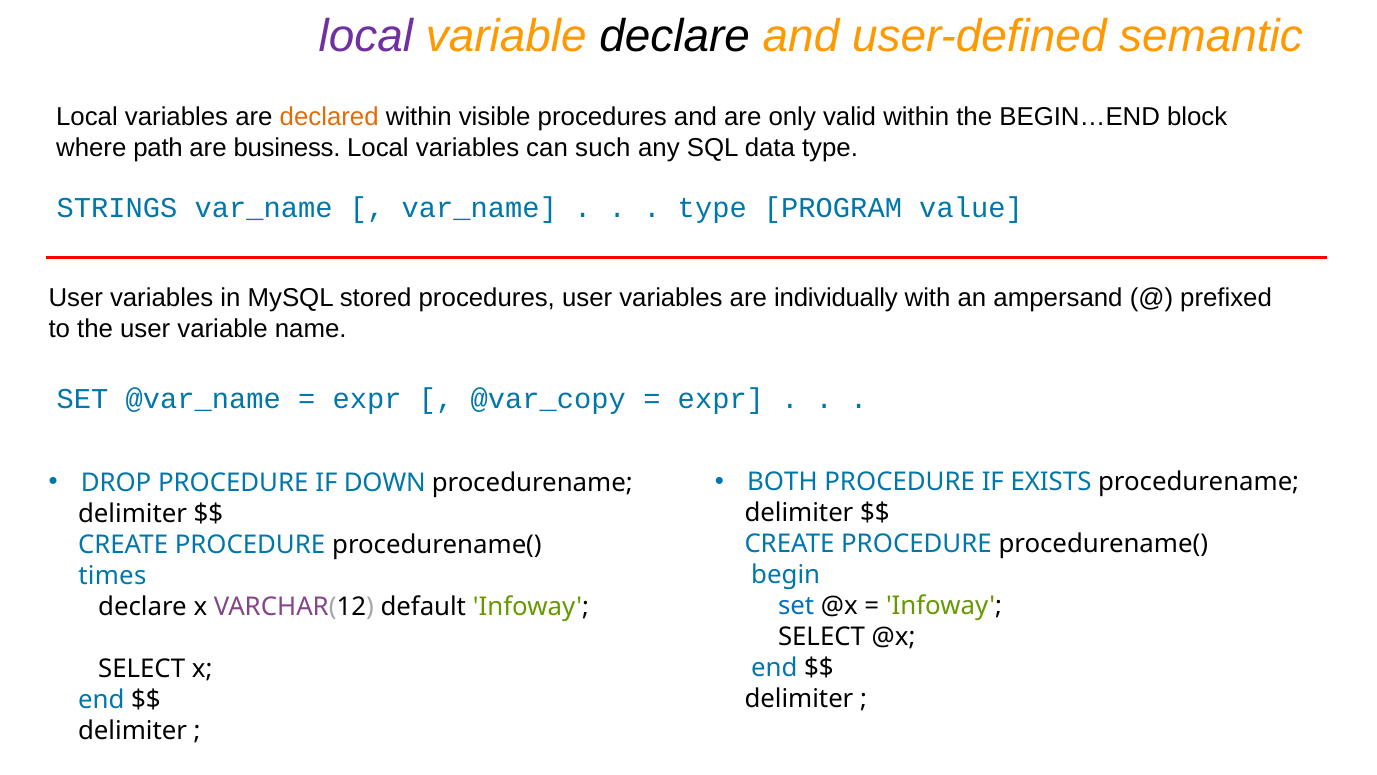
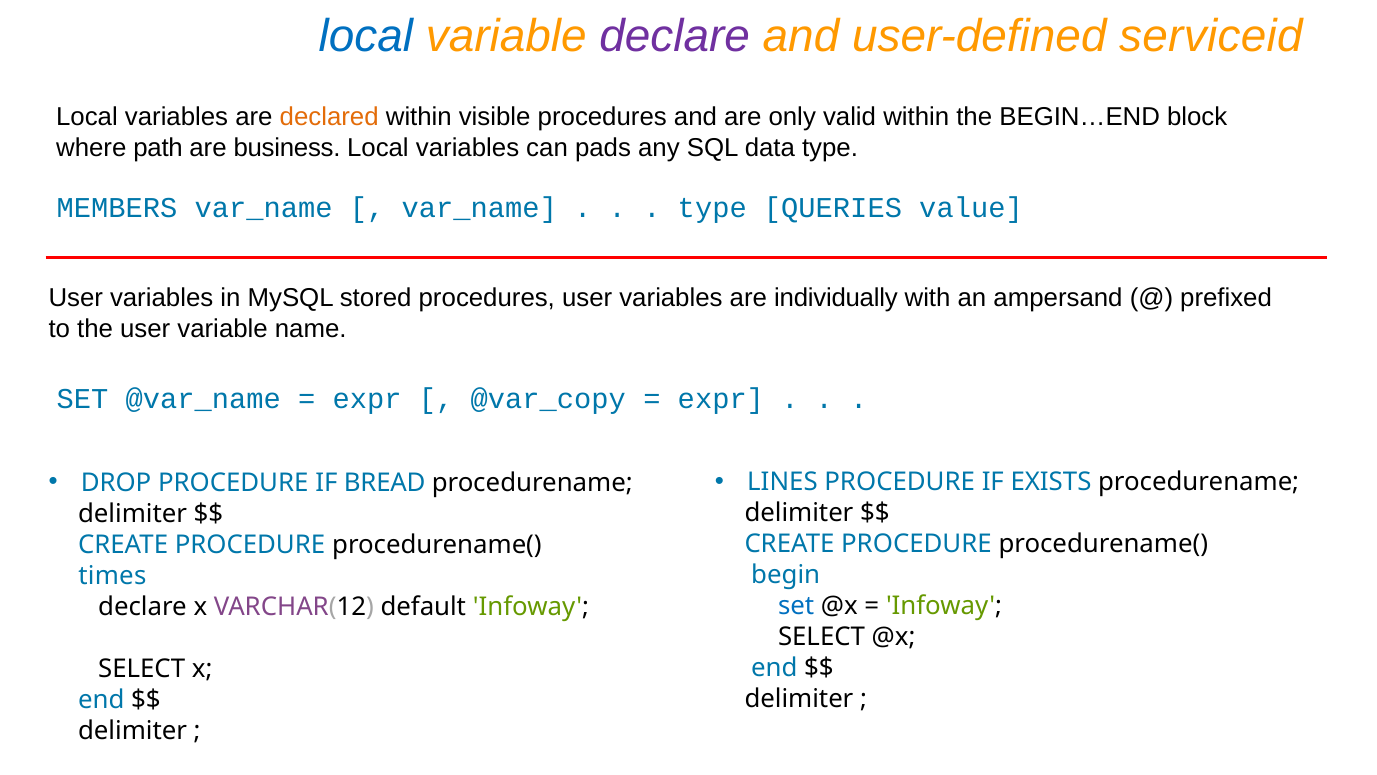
local at (366, 36) colour: purple -> blue
declare at (675, 36) colour: black -> purple
semantic: semantic -> serviceid
such: such -> pads
STRINGS: STRINGS -> MEMBERS
PROGRAM: PROGRAM -> QUERIES
BOTH: BOTH -> LINES
DOWN: DOWN -> BREAD
